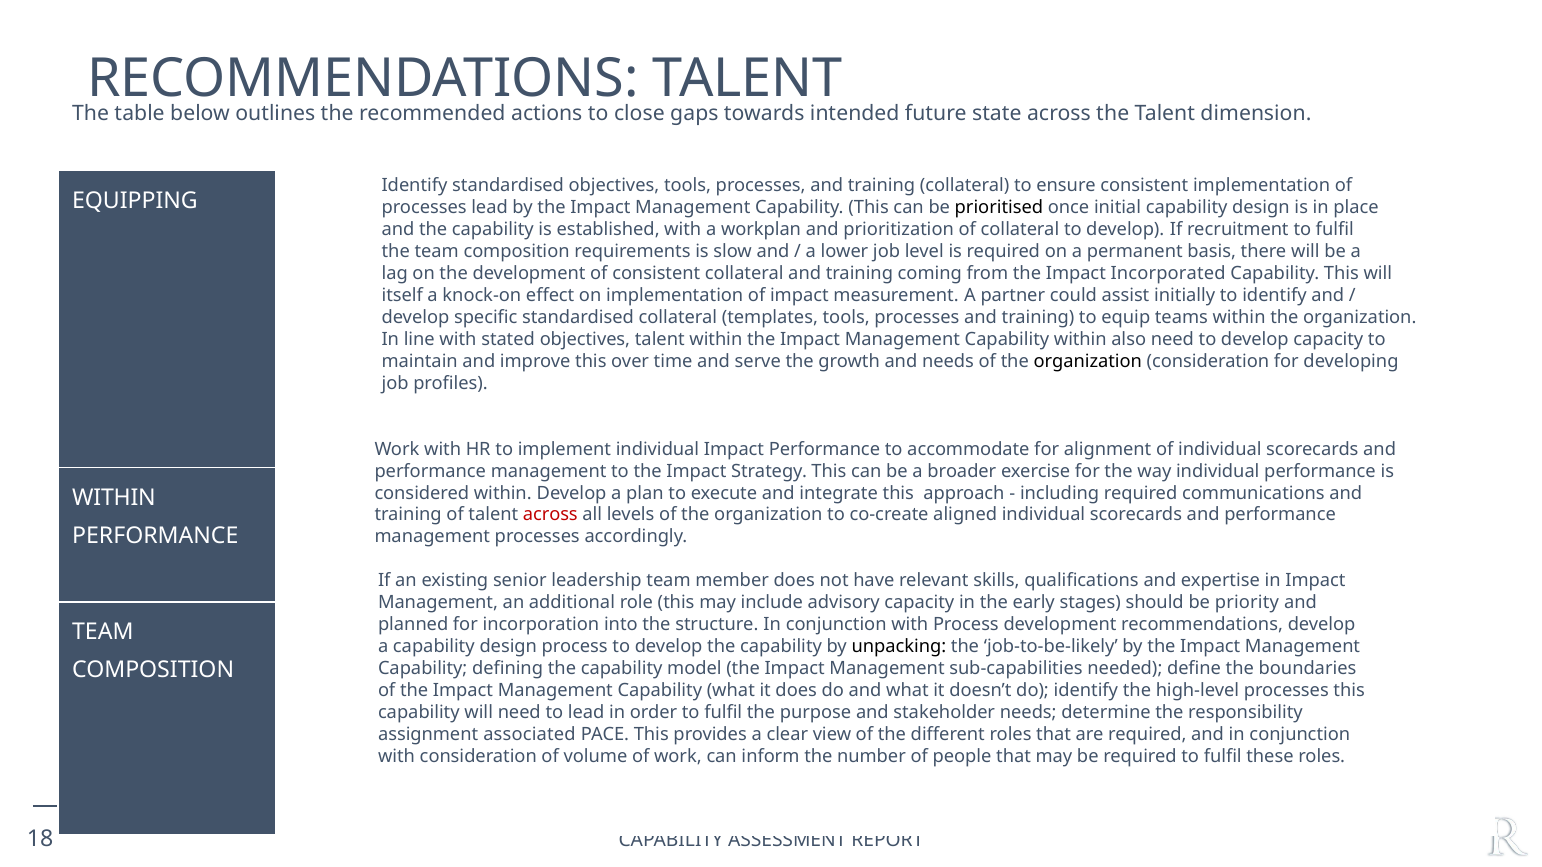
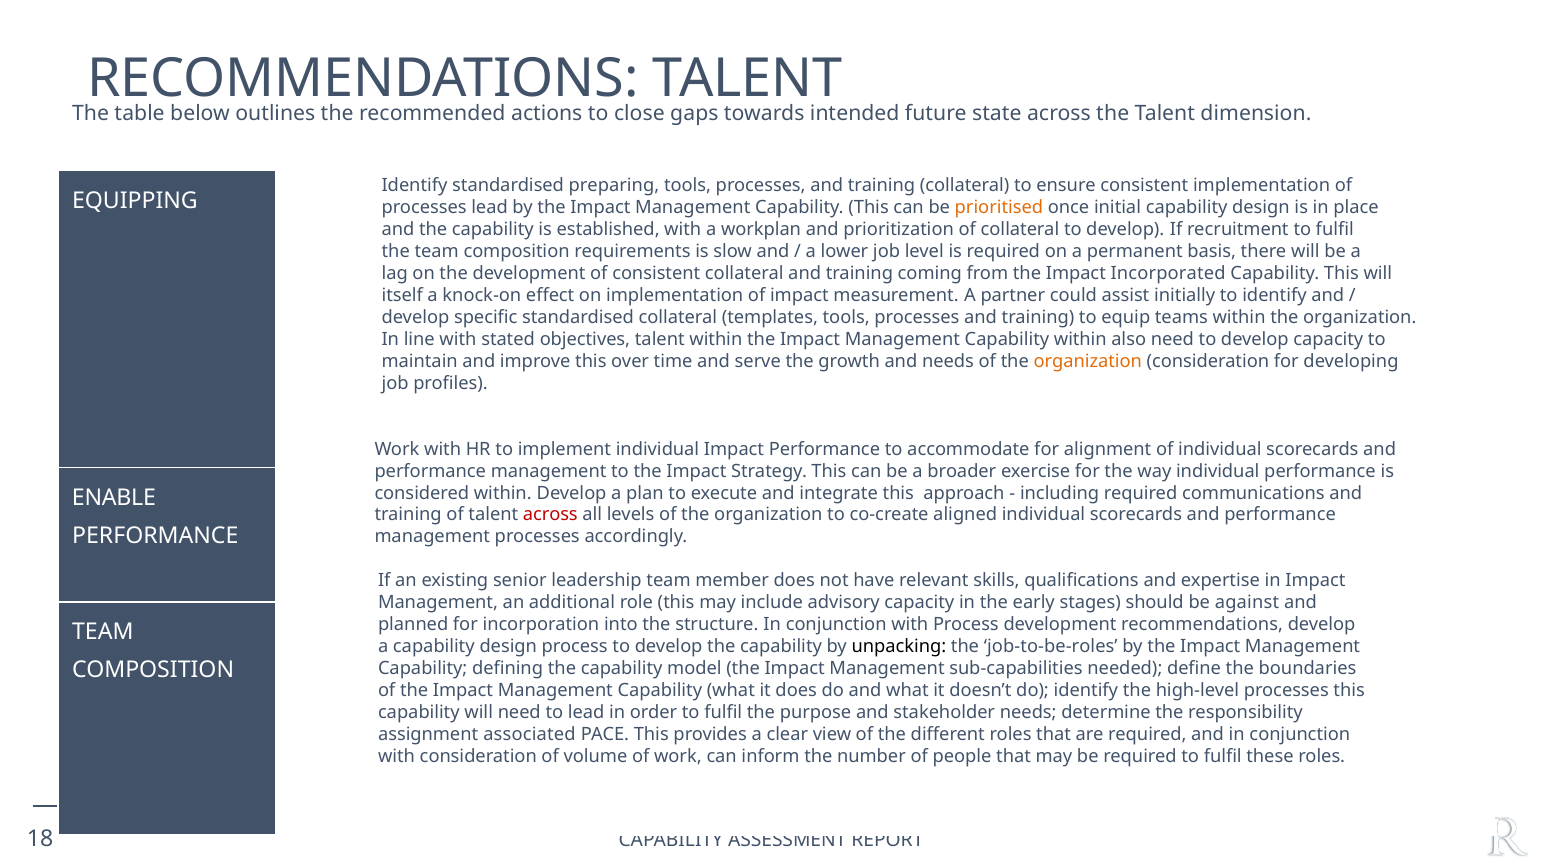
standardised objectives: objectives -> preparing
prioritised colour: black -> orange
organization at (1088, 361) colour: black -> orange
WITHIN at (114, 498): WITHIN -> ENABLE
priority: priority -> against
job-to-be-likely: job-to-be-likely -> job-to-be-roles
